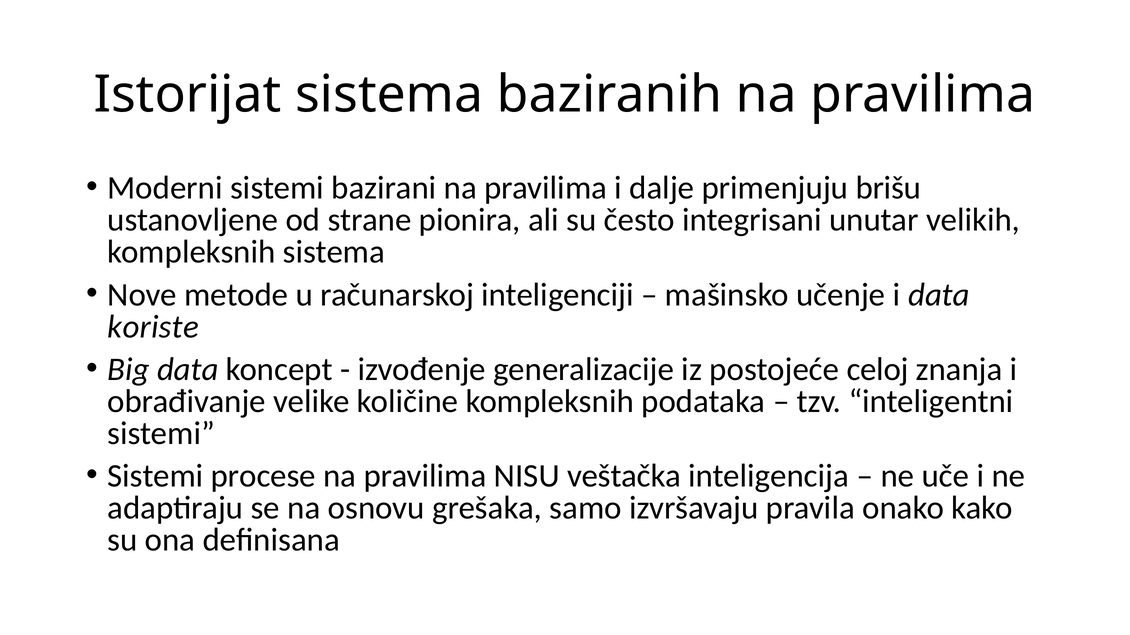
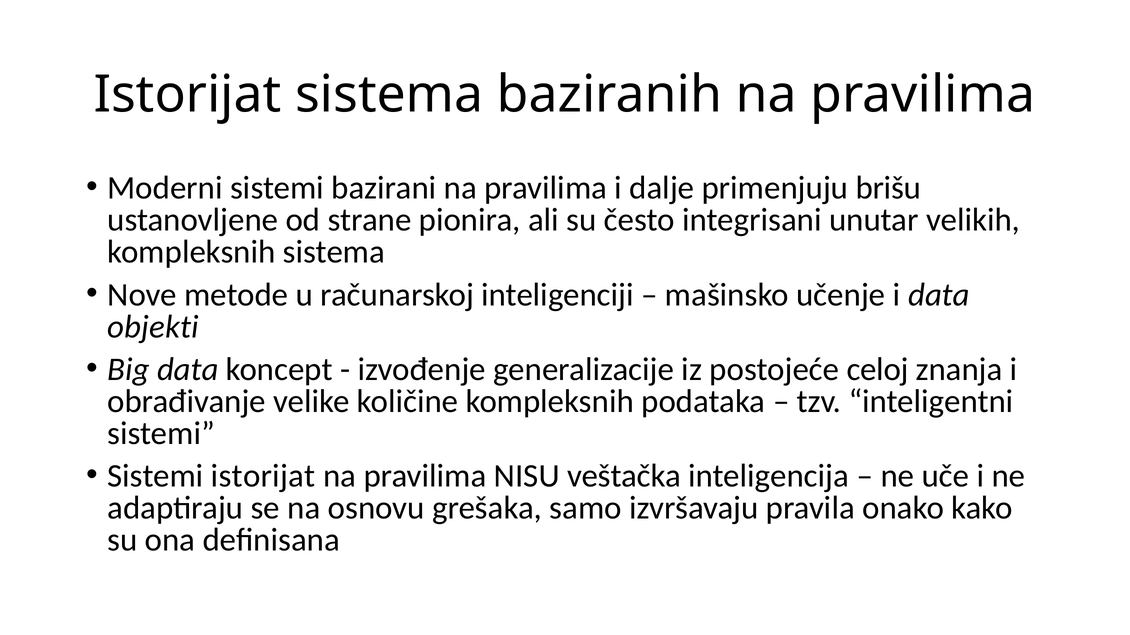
koriste: koriste -> objekti
Sistemi procese: procese -> istorijat
